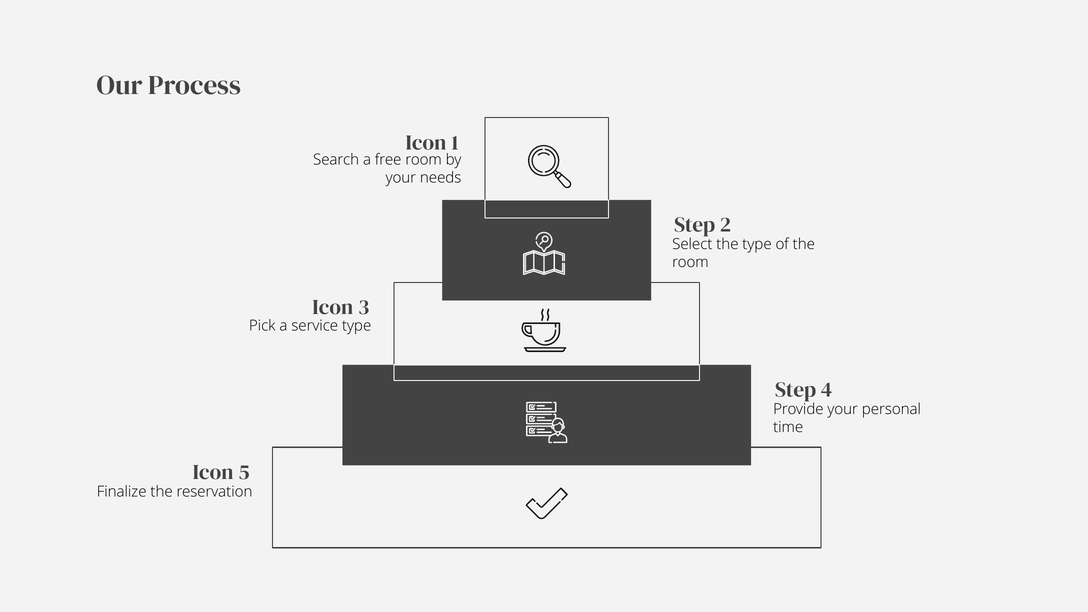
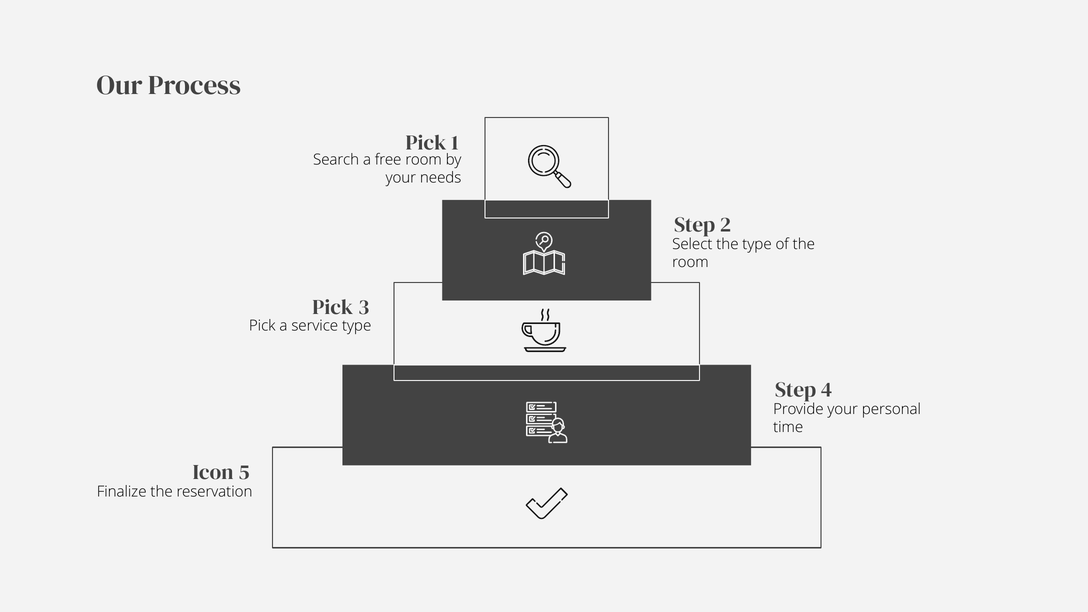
Icon at (426, 143): Icon -> Pick
Icon at (333, 307): Icon -> Pick
